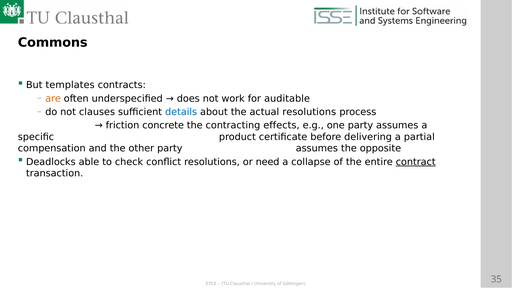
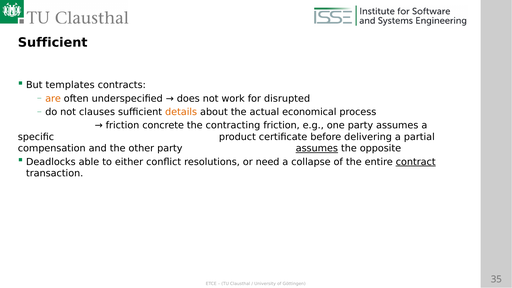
Commons at (53, 43): Commons -> Sufficient
auditable: auditable -> disrupted
details colour: blue -> orange
actual resolutions: resolutions -> economical
contracting effects: effects -> friction
assumes at (317, 148) underline: none -> present
check: check -> either
